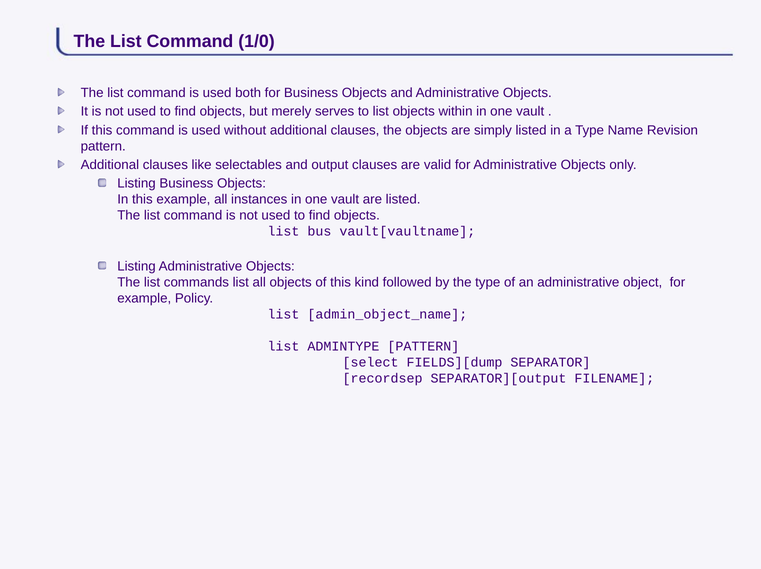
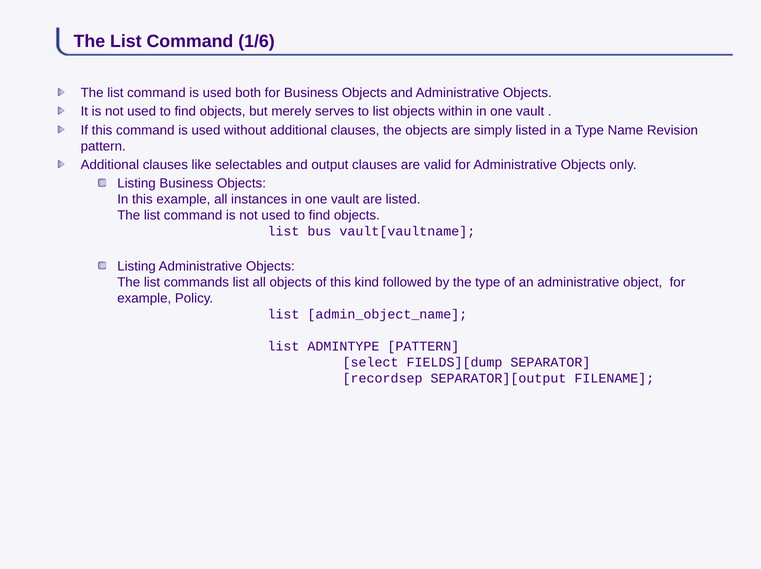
1/0: 1/0 -> 1/6
